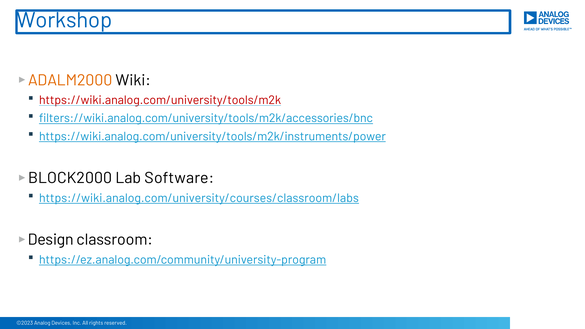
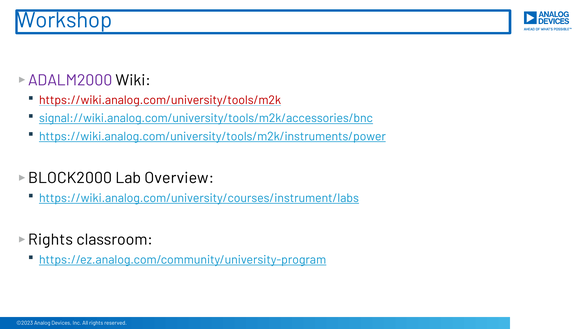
ADALM2000 colour: orange -> purple
filters://wiki.analog.com/university/tools/m2k/accessories/bnc: filters://wiki.analog.com/university/tools/m2k/accessories/bnc -> signal://wiki.analog.com/university/tools/m2k/accessories/bnc
Software: Software -> Overview
https://wiki.analog.com/university/courses/classroom/labs: https://wiki.analog.com/university/courses/classroom/labs -> https://wiki.analog.com/university/courses/instrument/labs
Design at (51, 240): Design -> Rights
